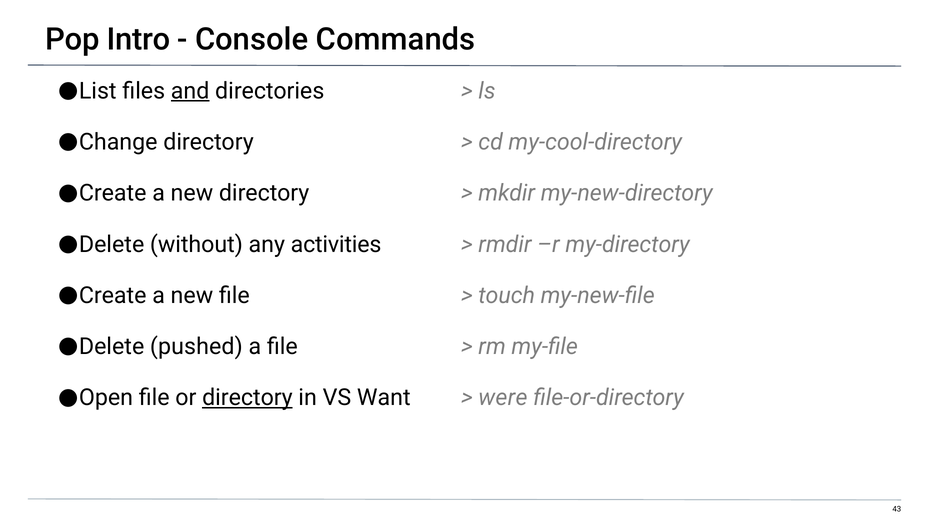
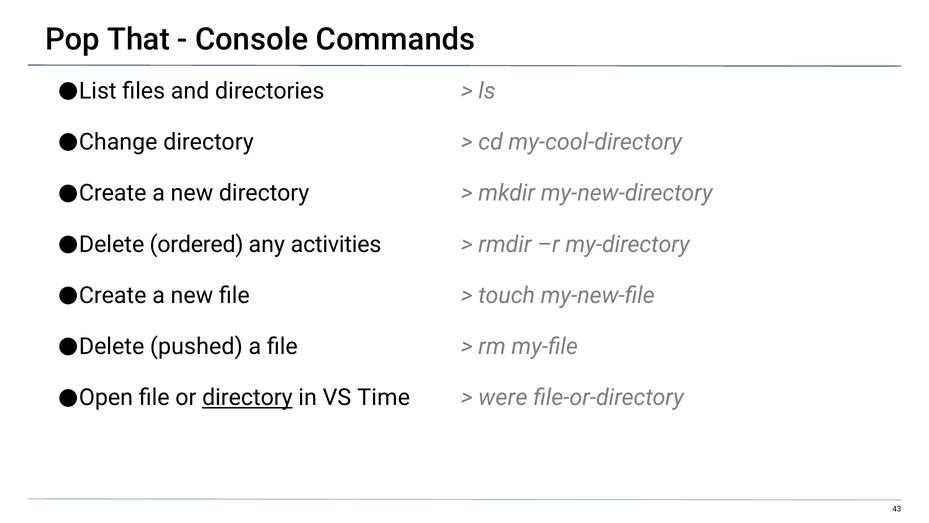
Intro: Intro -> That
and underline: present -> none
without: without -> ordered
Want: Want -> Time
